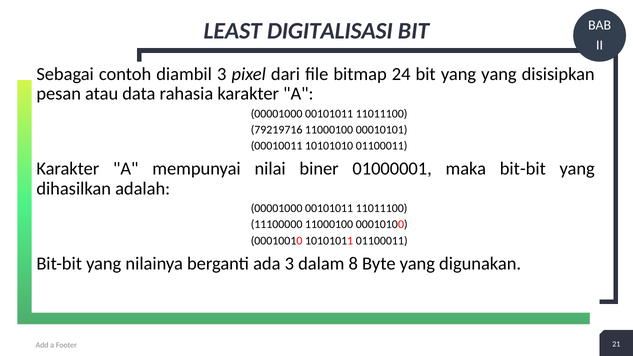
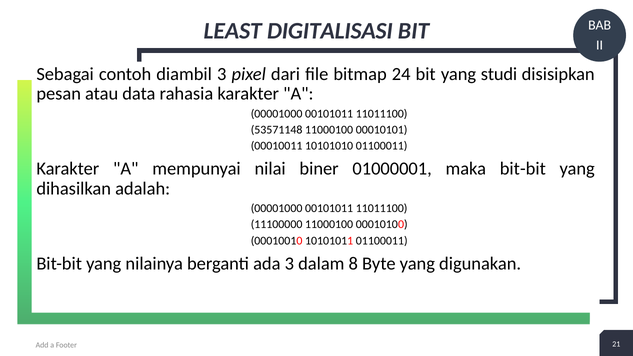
yang yang: yang -> studi
79219716: 79219716 -> 53571148
